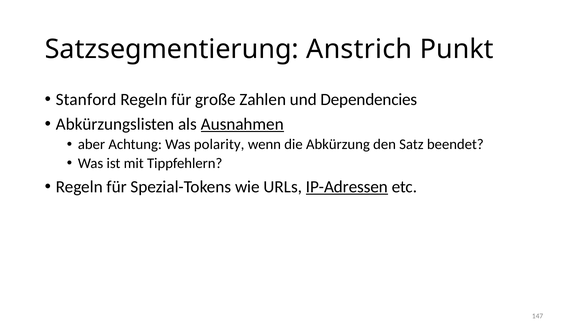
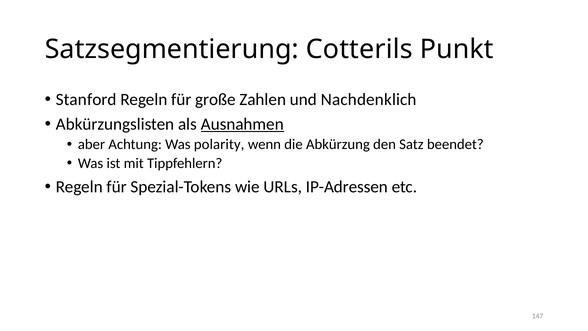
Anstrich: Anstrich -> Cotterils
Dependencies: Dependencies -> Nachdenklich
IP-Adressen underline: present -> none
